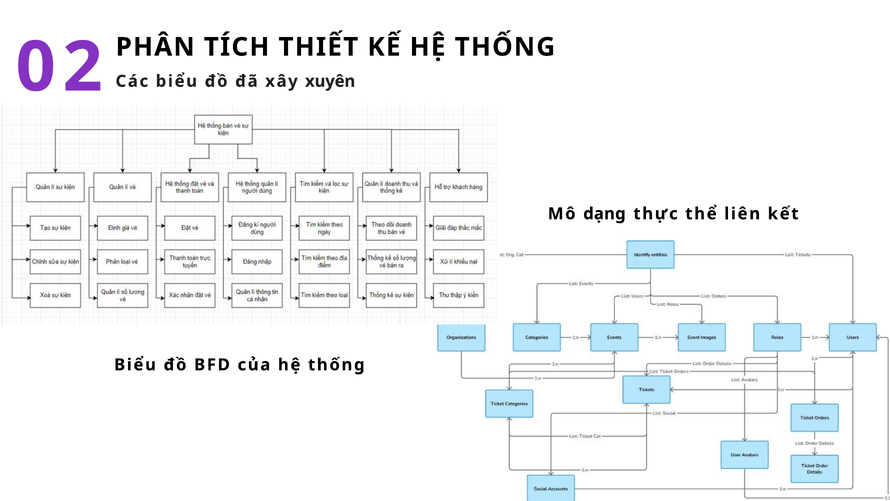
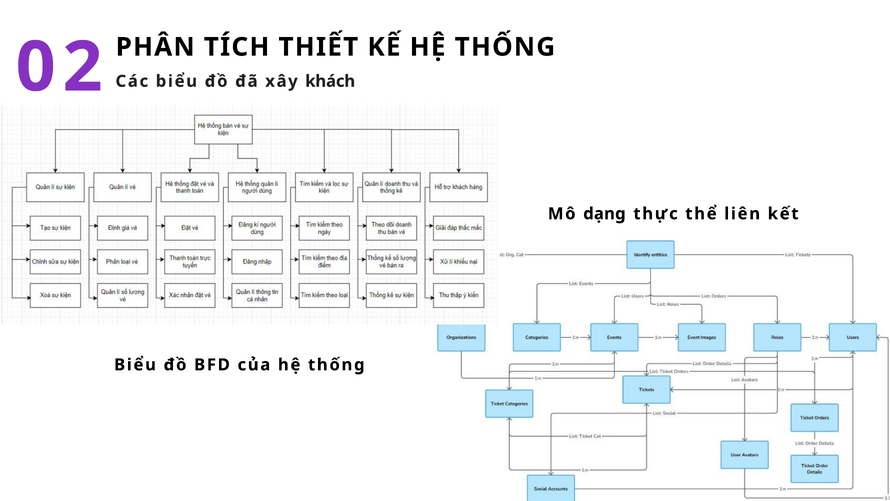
xuyên: xuyên -> khách
